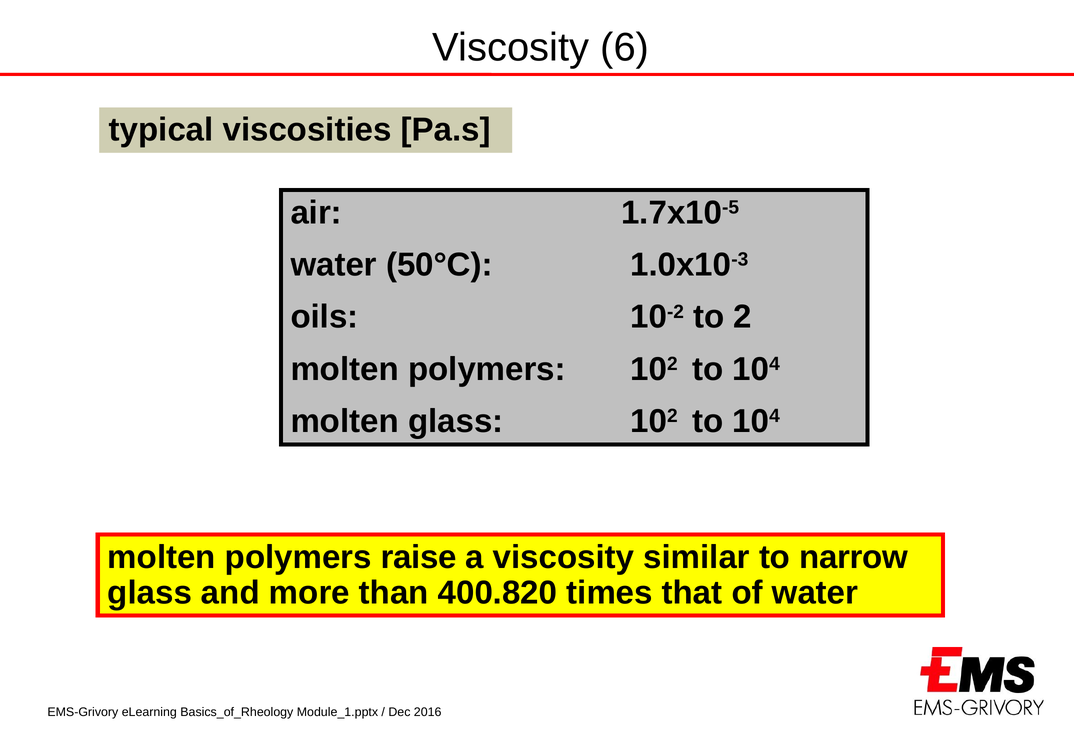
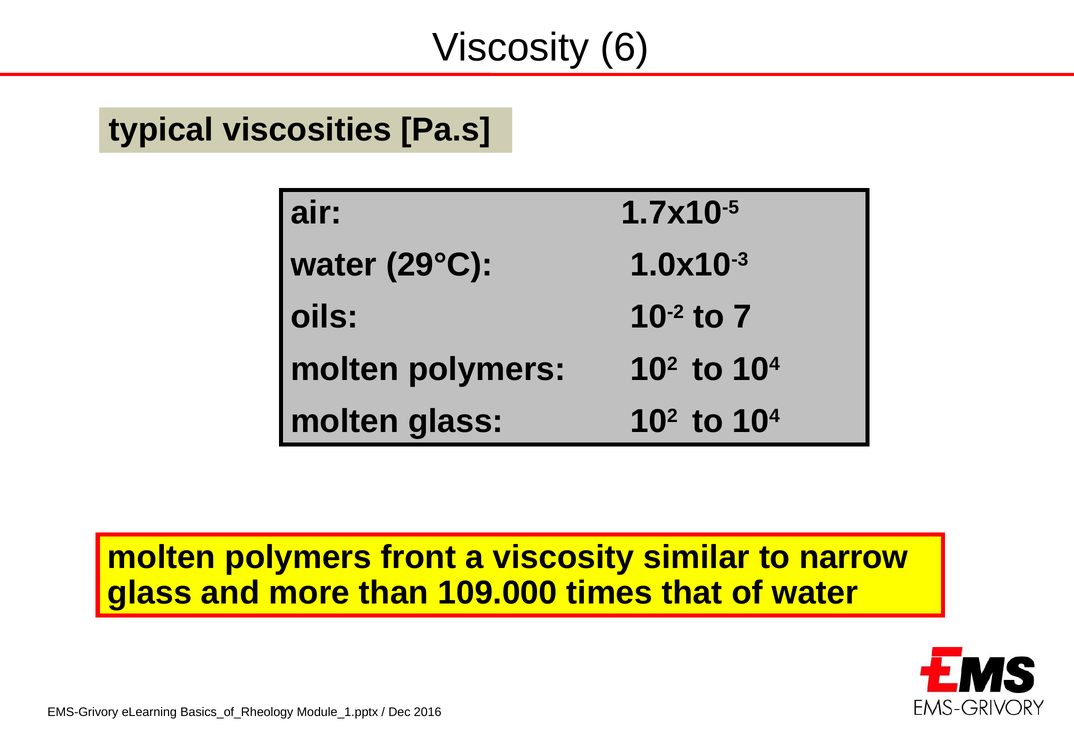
50°C: 50°C -> 29°C
2: 2 -> 7
raise: raise -> front
400.820: 400.820 -> 109.000
